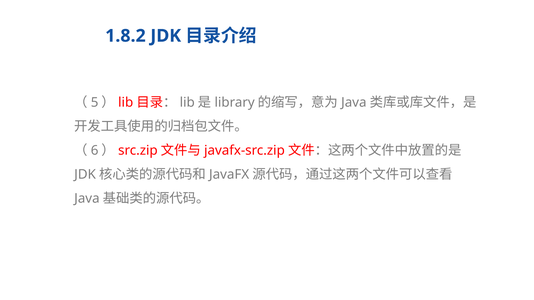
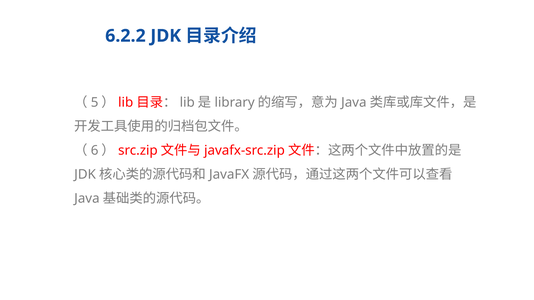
1.8.2: 1.8.2 -> 6.2.2
